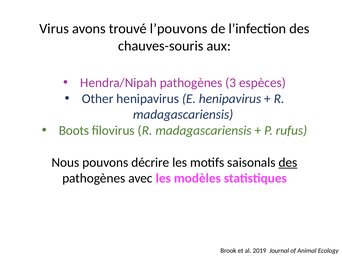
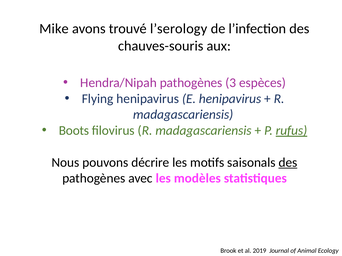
Virus: Virus -> Mike
l’pouvons: l’pouvons -> l’serology
Other: Other -> Flying
rufus underline: none -> present
